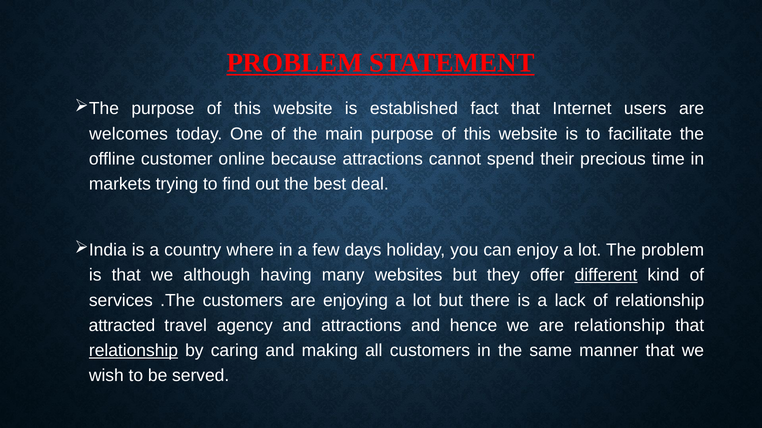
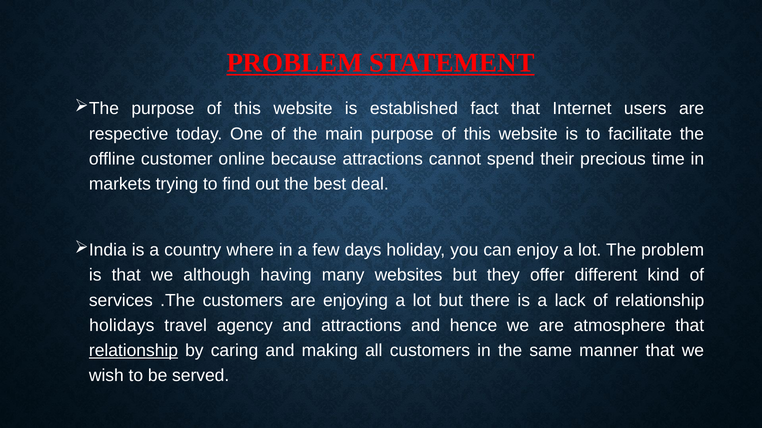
welcomes: welcomes -> respective
different underline: present -> none
attracted: attracted -> holidays
are relationship: relationship -> atmosphere
